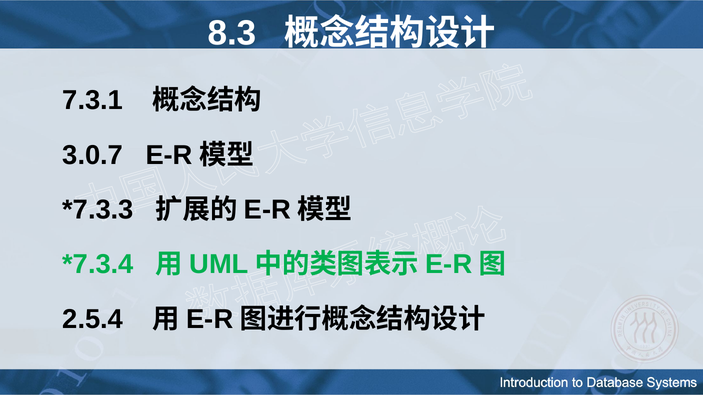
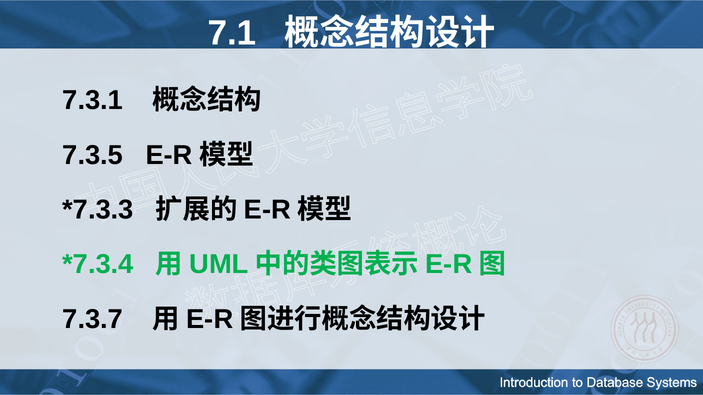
8.3: 8.3 -> 7.1
3.0.7: 3.0.7 -> 7.3.5
2.5.4: 2.5.4 -> 7.3.7
